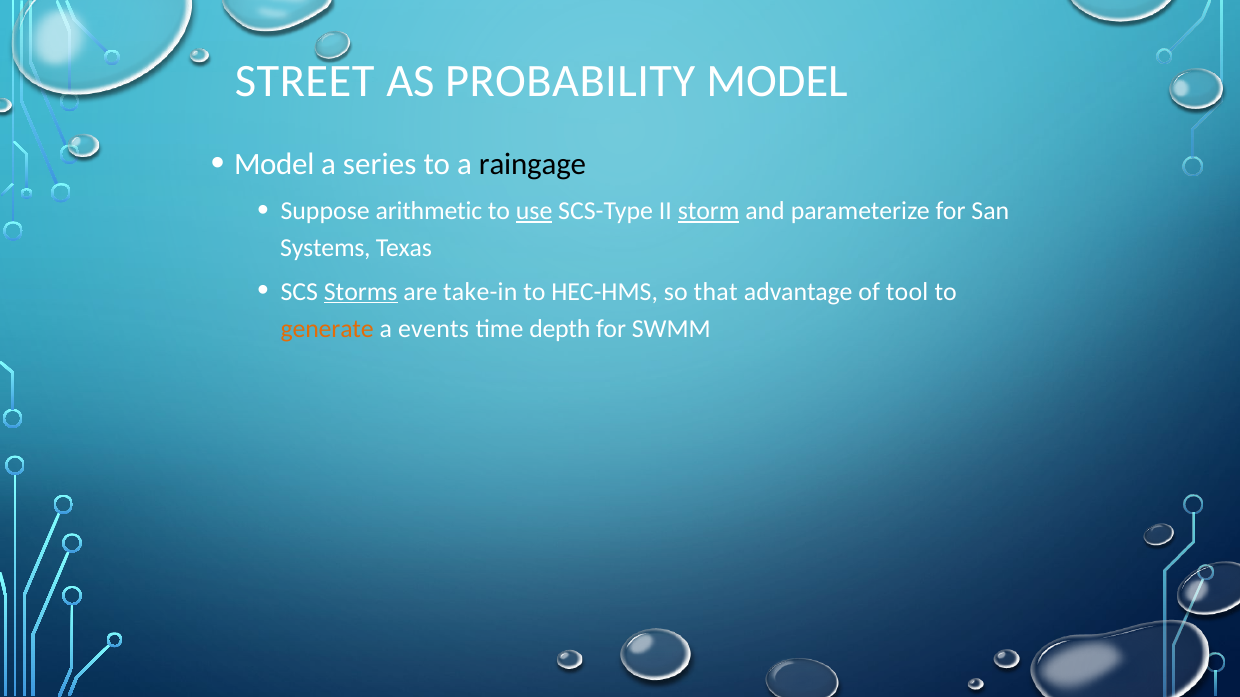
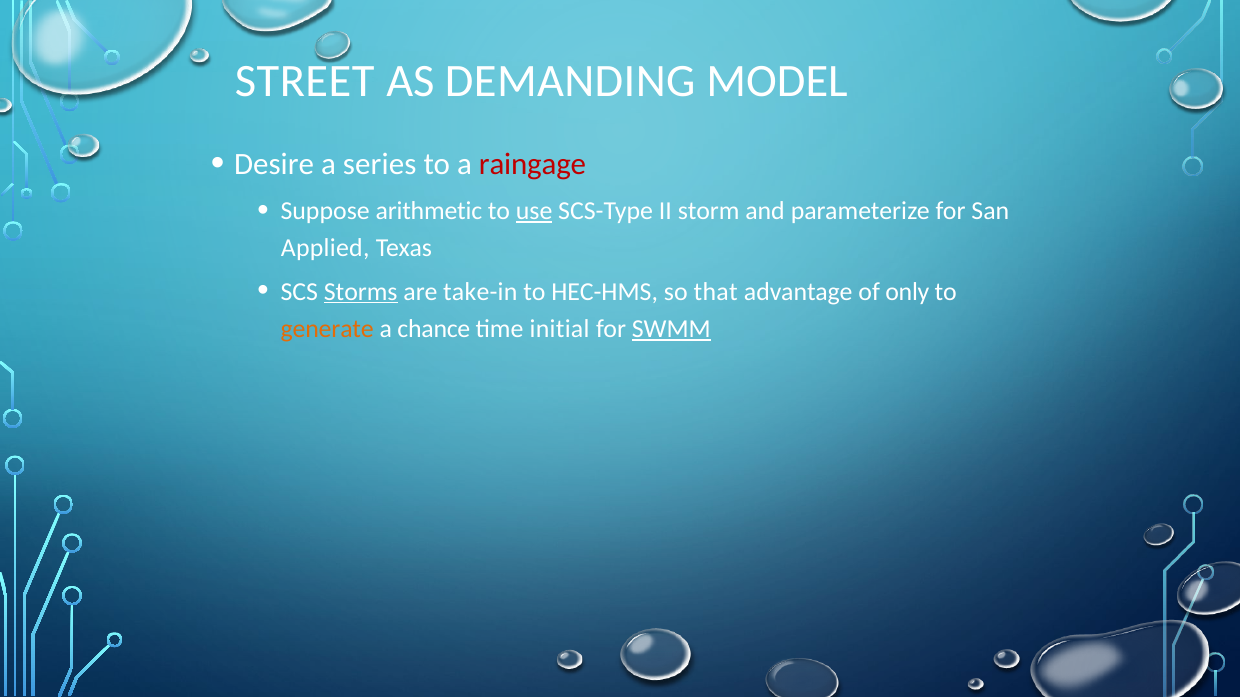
PROBABILITY: PROBABILITY -> DEMANDING
Model at (274, 165): Model -> Desire
raingage colour: black -> red
storm underline: present -> none
Systems: Systems -> Applied
tool: tool -> only
events: events -> chance
depth: depth -> initial
SWMM underline: none -> present
